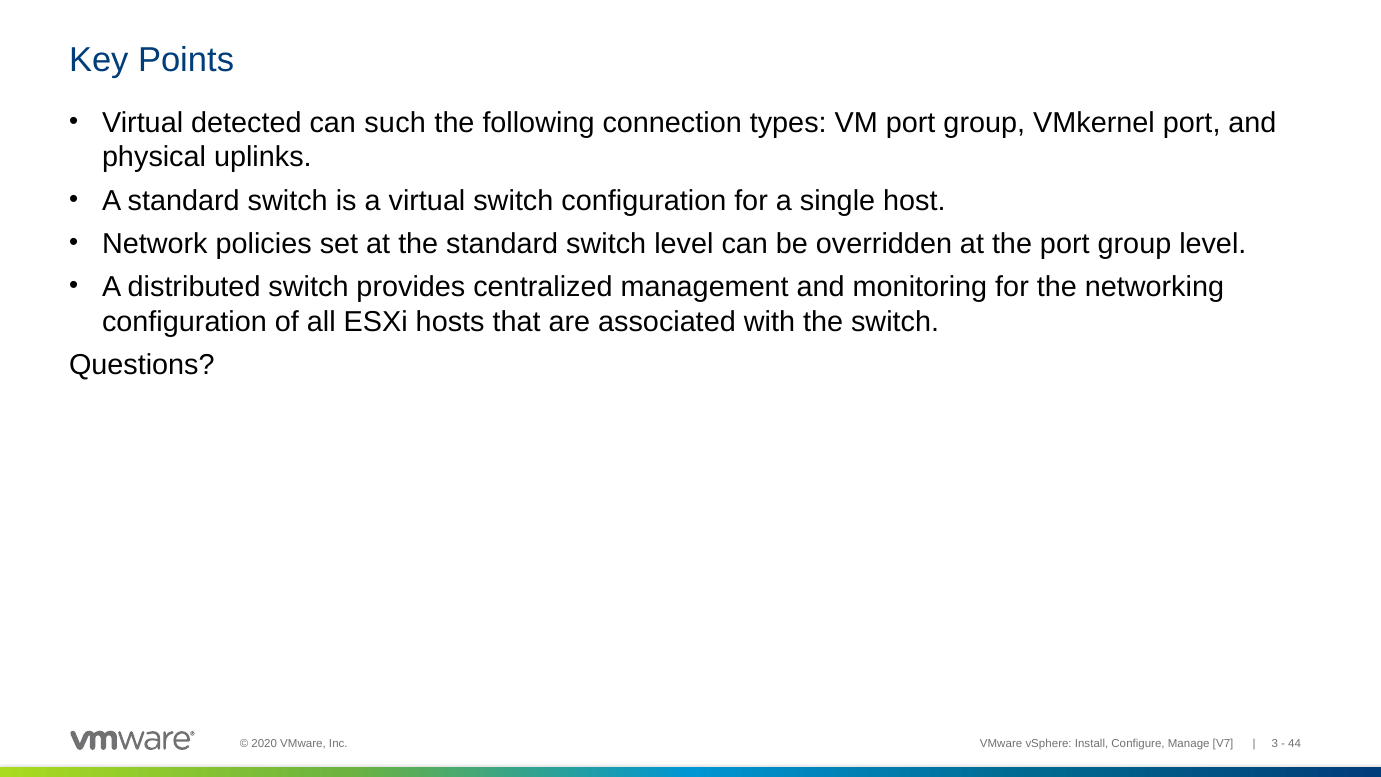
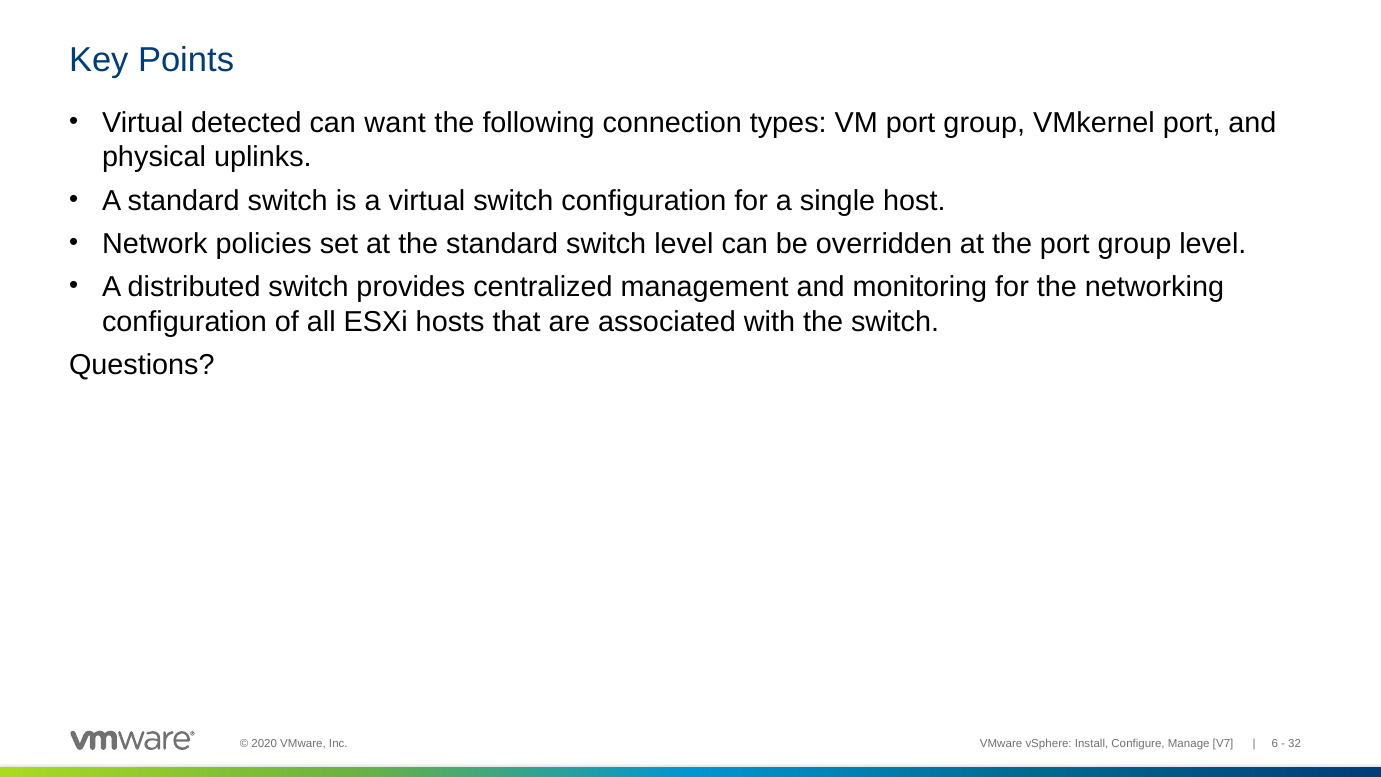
such: such -> want
3: 3 -> 6
44: 44 -> 32
